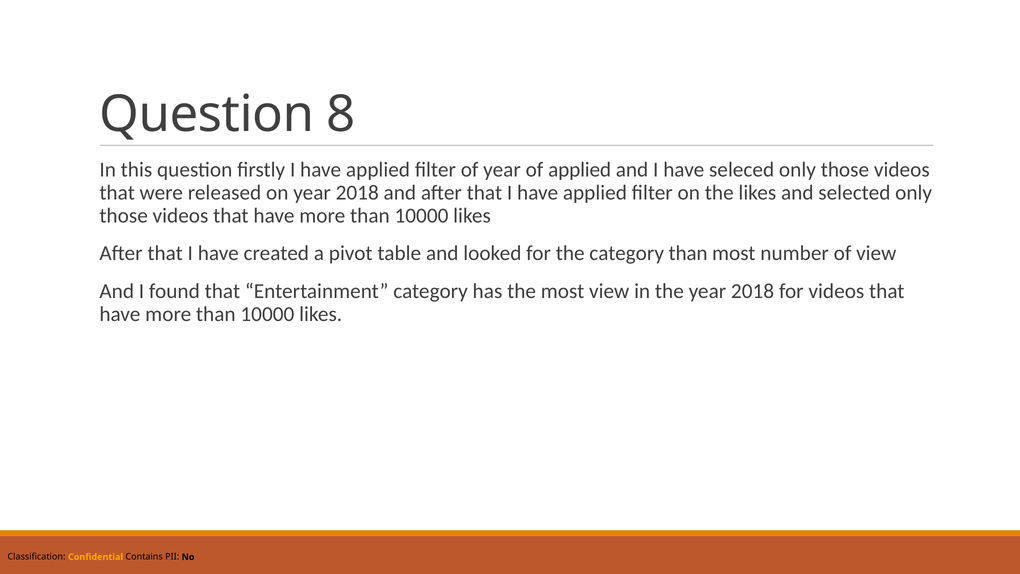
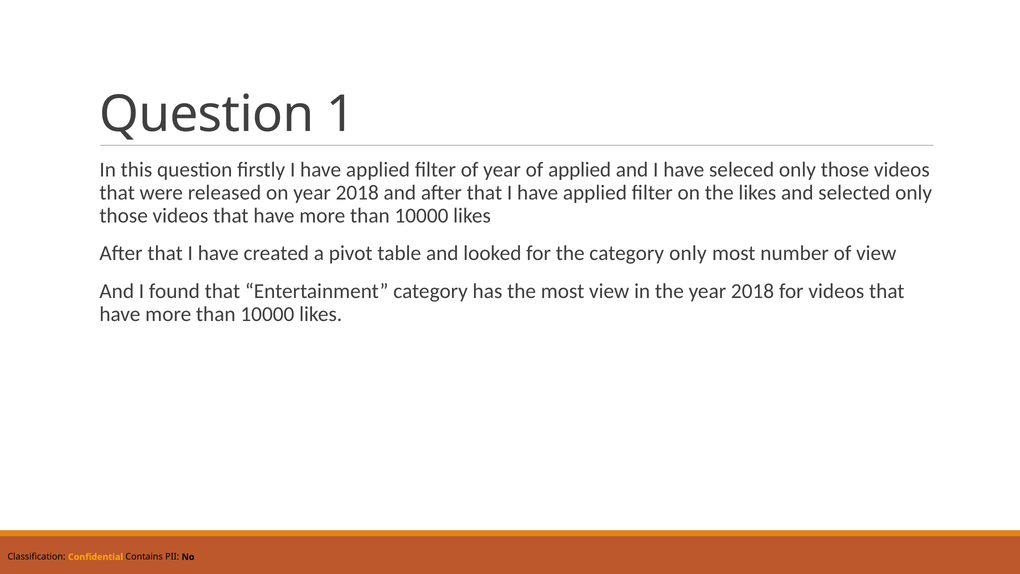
8: 8 -> 1
category than: than -> only
